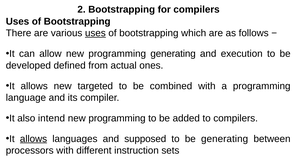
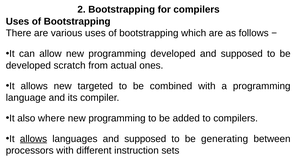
uses at (95, 33) underline: present -> none
programming generating: generating -> developed
execution at (242, 54): execution -> supposed
defined: defined -> scratch
intend: intend -> where
